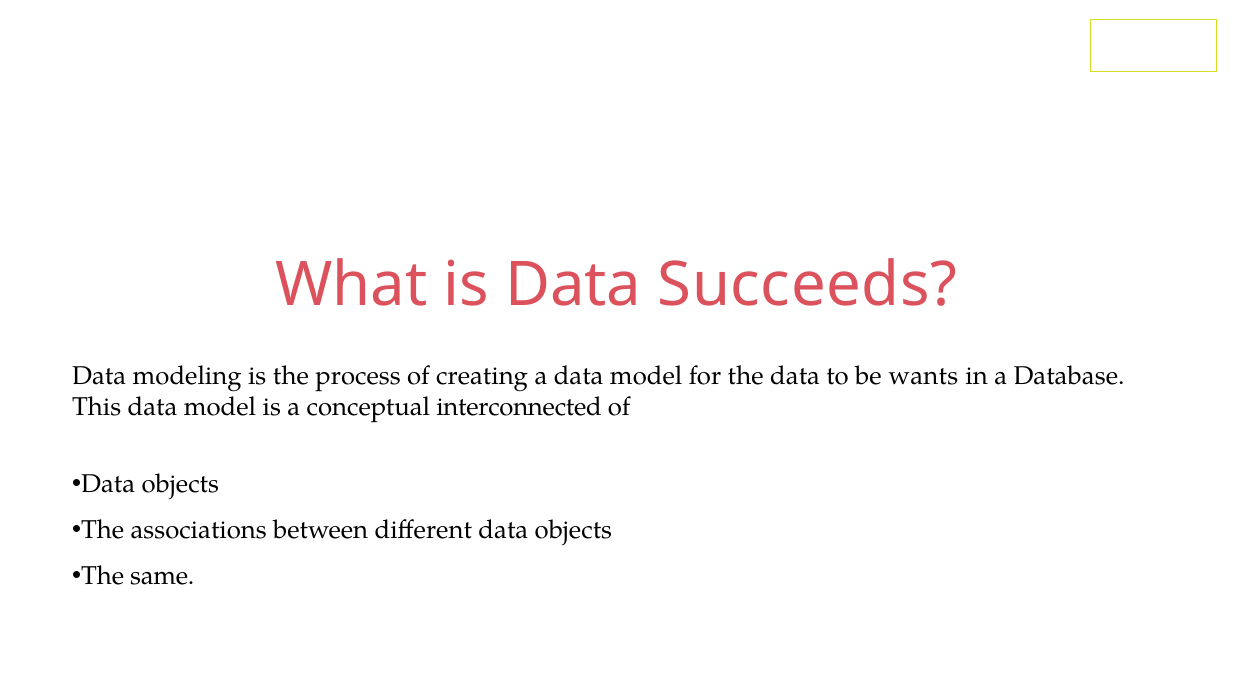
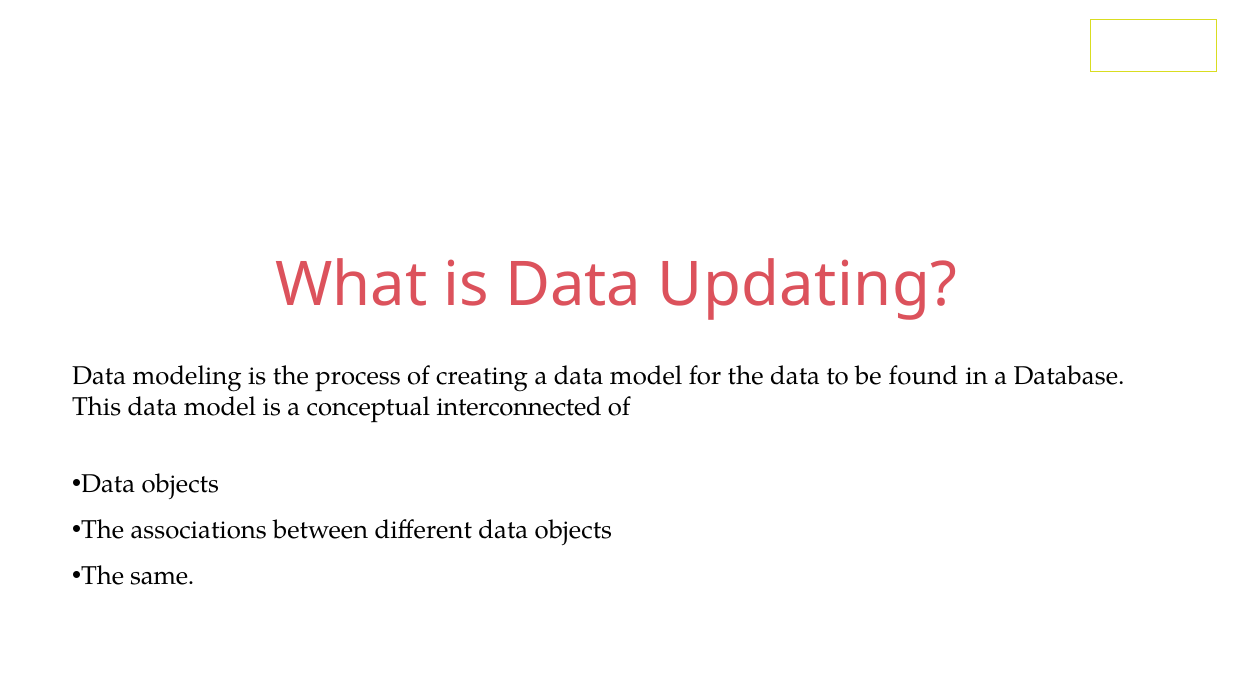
Succeeds: Succeeds -> Updating
wants: wants -> found
